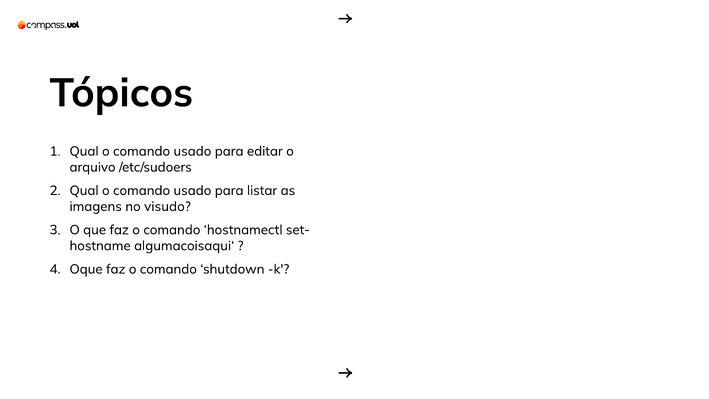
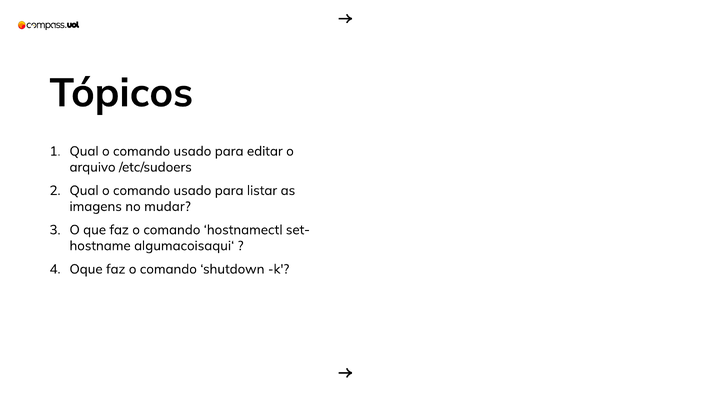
visudo: visudo -> mudar
